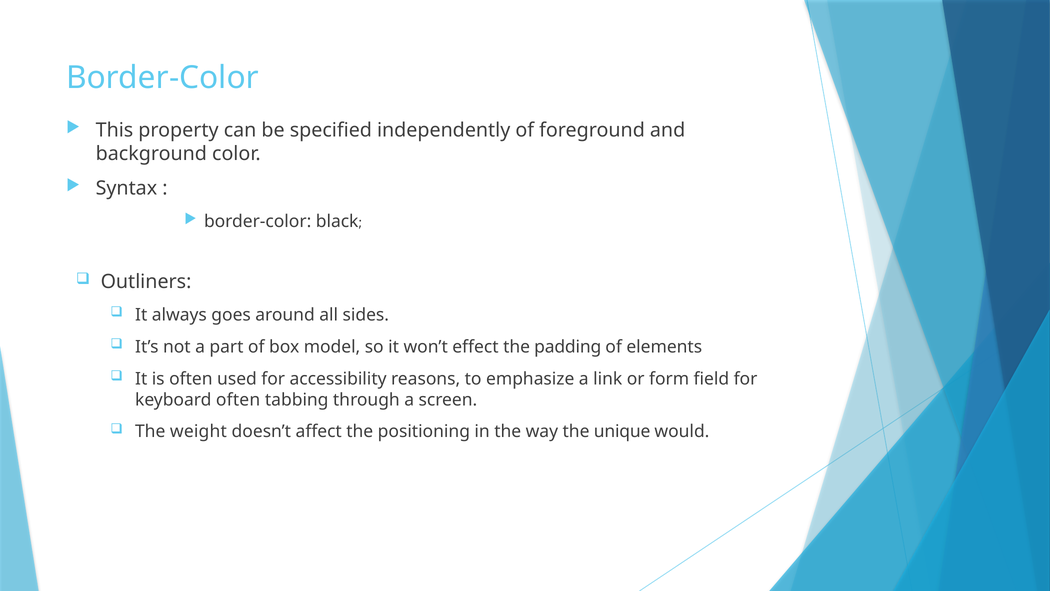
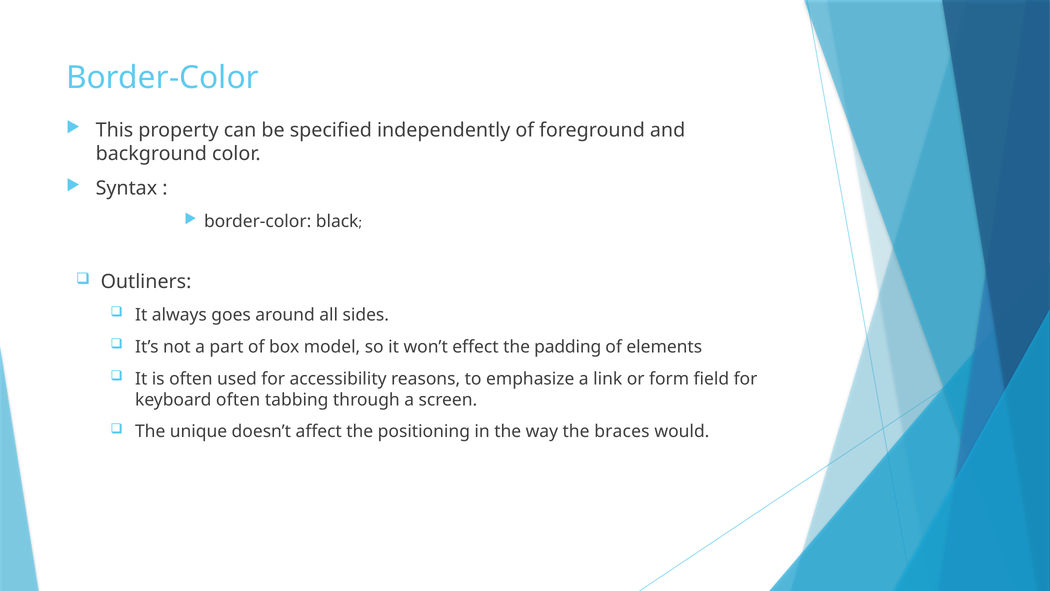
weight: weight -> unique
unique: unique -> braces
